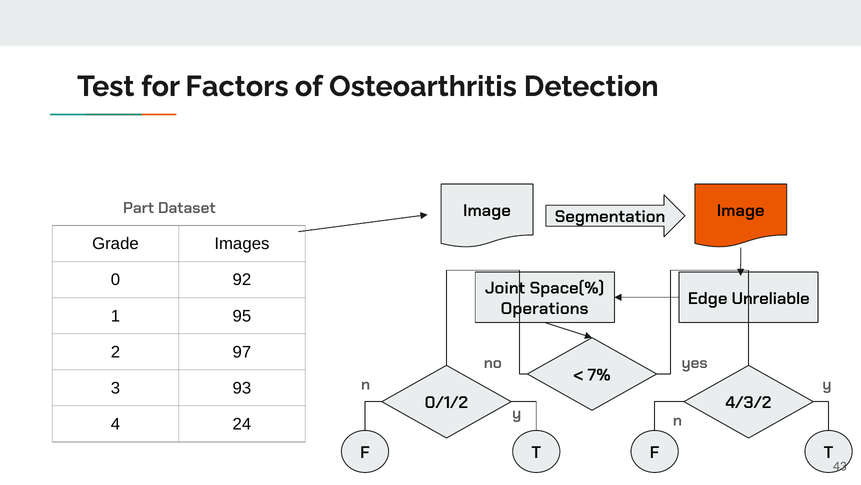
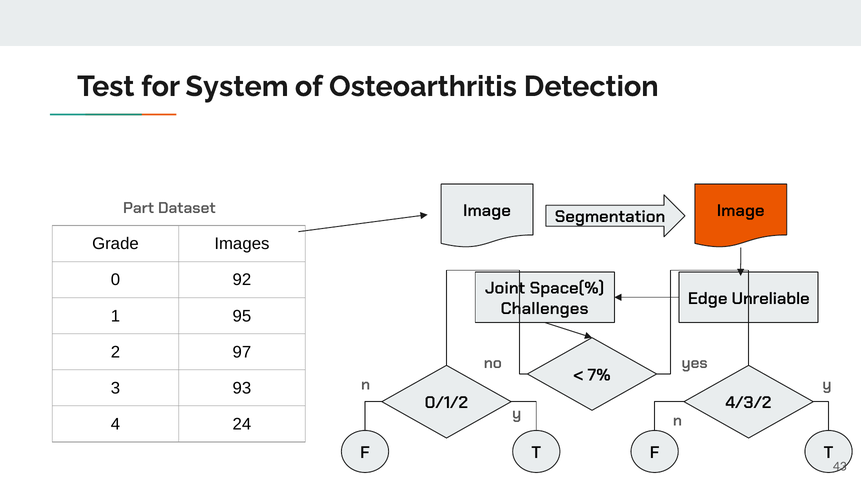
Factors: Factors -> System
Operations: Operations -> Challenges
